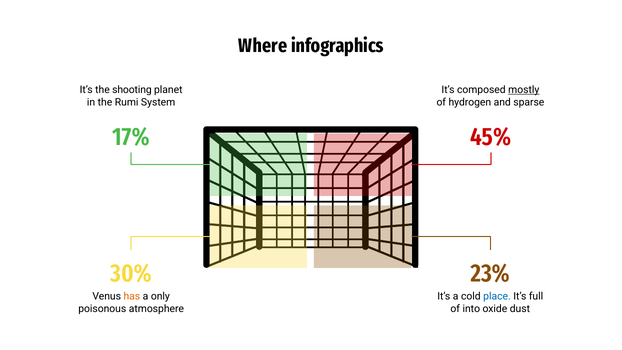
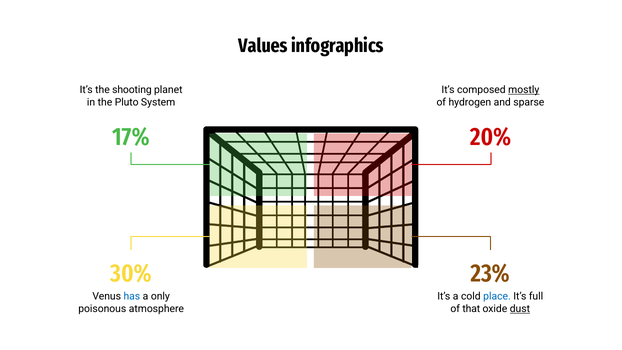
Where: Where -> Values
Rumi: Rumi -> Pluto
45%: 45% -> 20%
has colour: orange -> blue
into: into -> that
dust underline: none -> present
